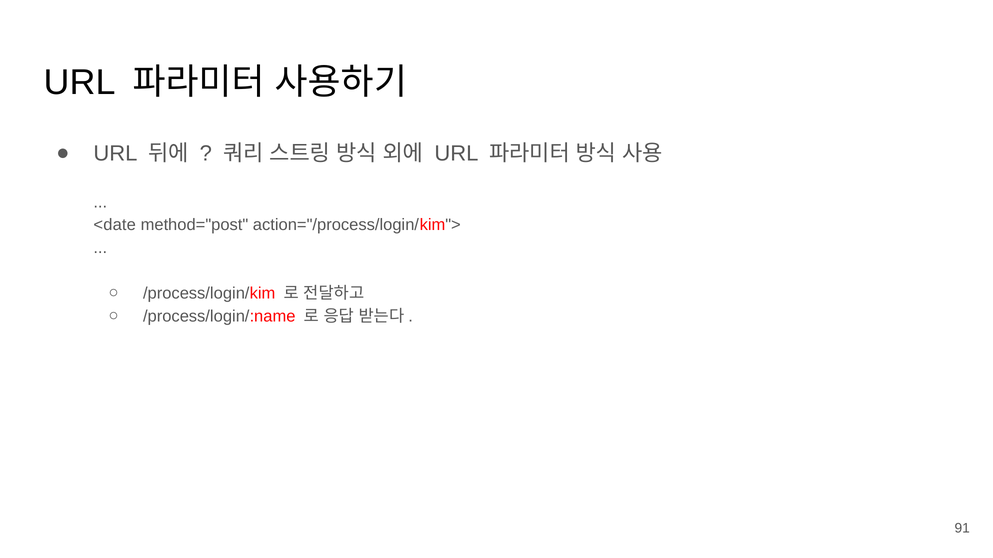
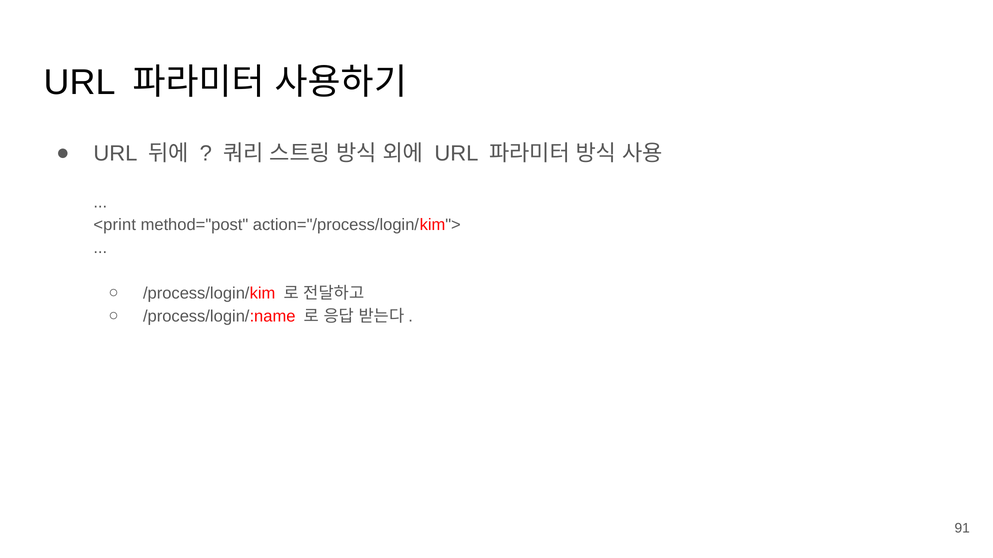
<date: <date -> <print
